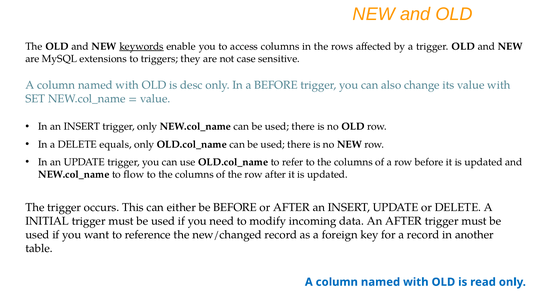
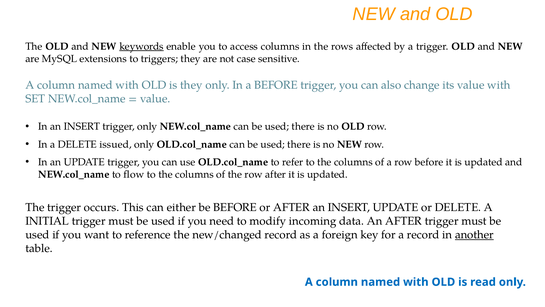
is desc: desc -> they
equals: equals -> issued
another underline: none -> present
